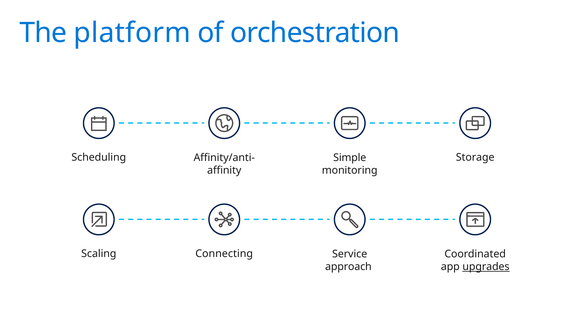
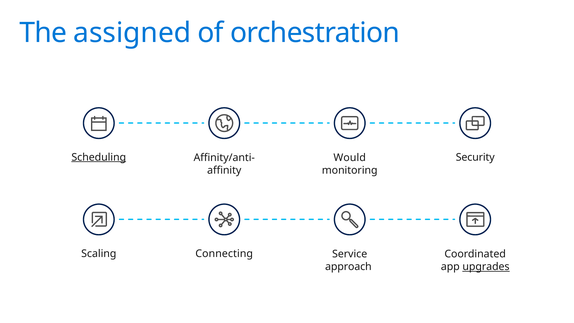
platform: platform -> assigned
Scheduling underline: none -> present
Storage: Storage -> Security
Simple: Simple -> Would
